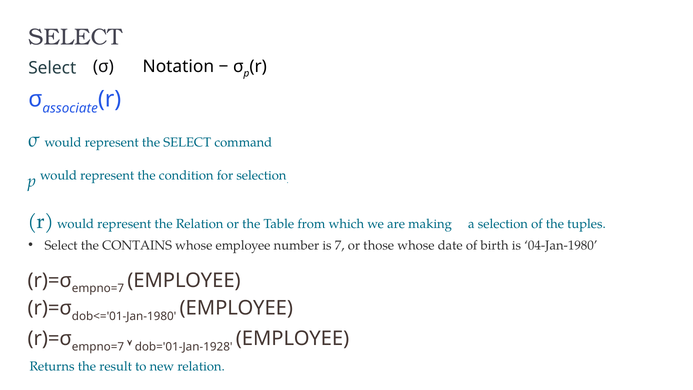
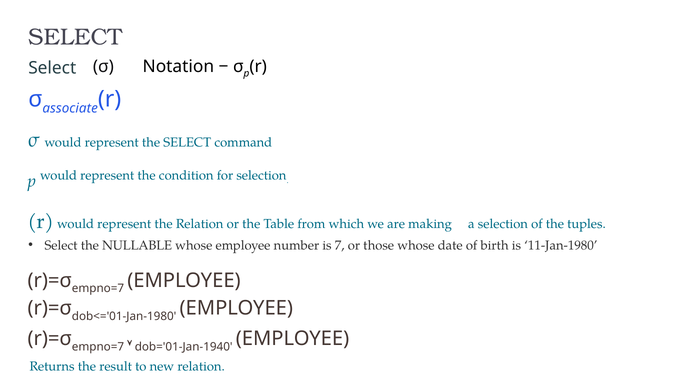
CONTAINS: CONTAINS -> NULLABLE
04-Jan-1980: 04-Jan-1980 -> 11-Jan-1980
dob='01-Jan-1928: dob='01-Jan-1928 -> dob='01-Jan-1940
